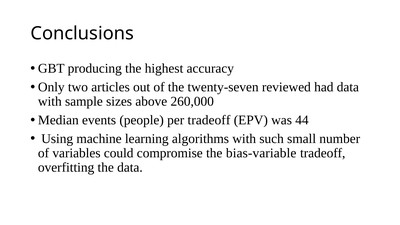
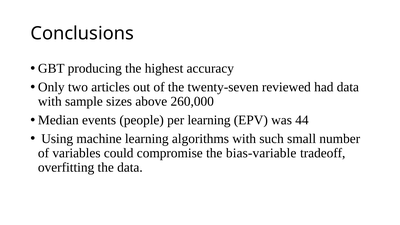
per tradeoff: tradeoff -> learning
